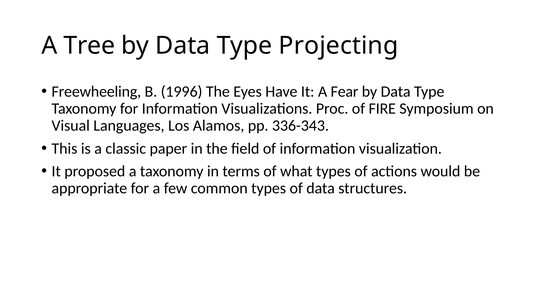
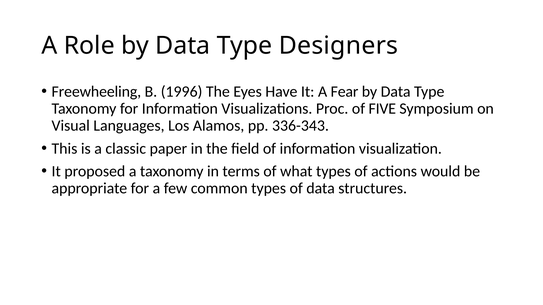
Tree: Tree -> Role
Projecting: Projecting -> Designers
FIRE: FIRE -> FIVE
